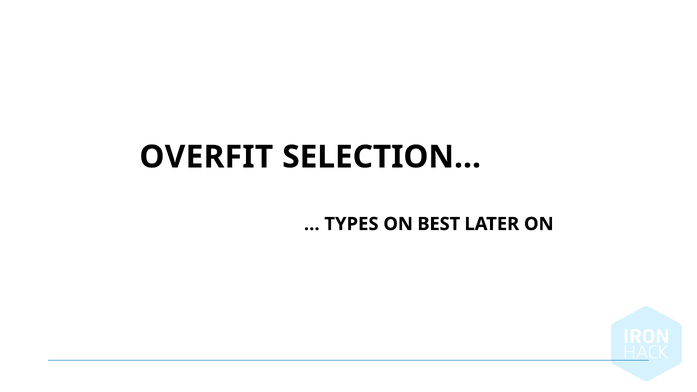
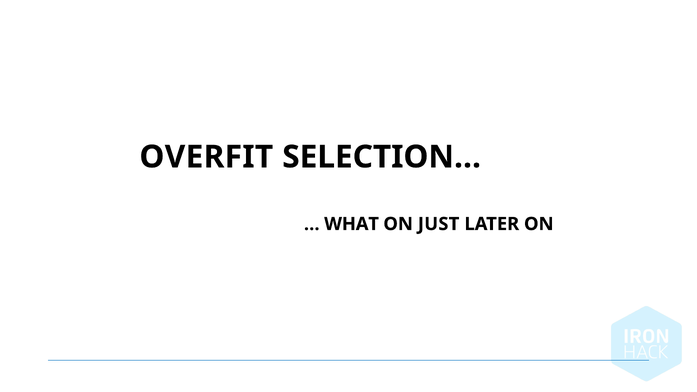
TYPES: TYPES -> WHAT
BEST: BEST -> JUST
